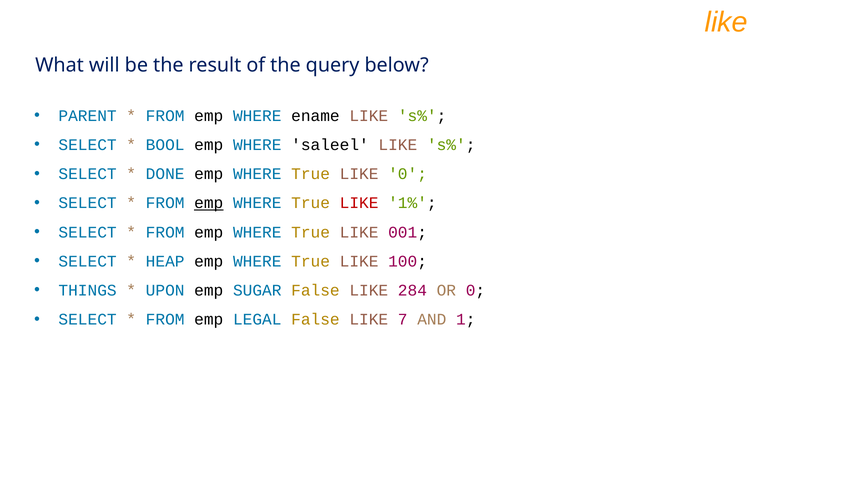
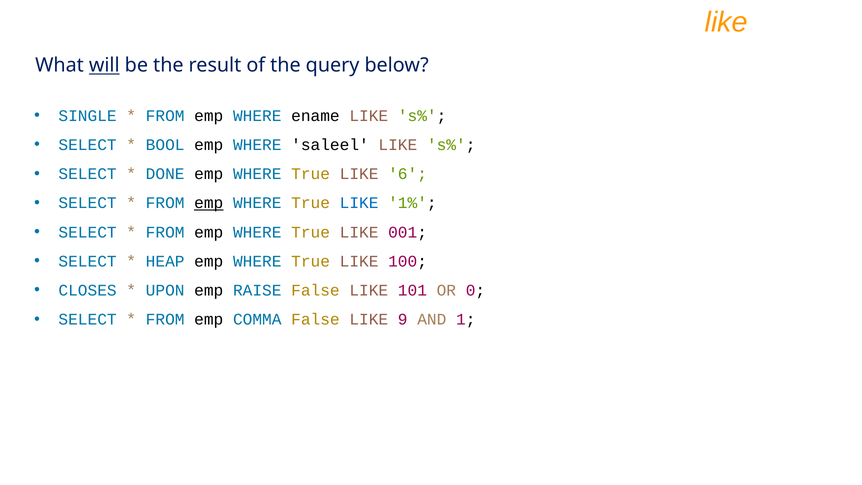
will underline: none -> present
PARENT: PARENT -> SINGLE
LIKE 0: 0 -> 6
LIKE at (359, 203) colour: red -> blue
THINGS: THINGS -> CLOSES
SUGAR: SUGAR -> RAISE
284: 284 -> 101
LEGAL: LEGAL -> COMMA
7: 7 -> 9
